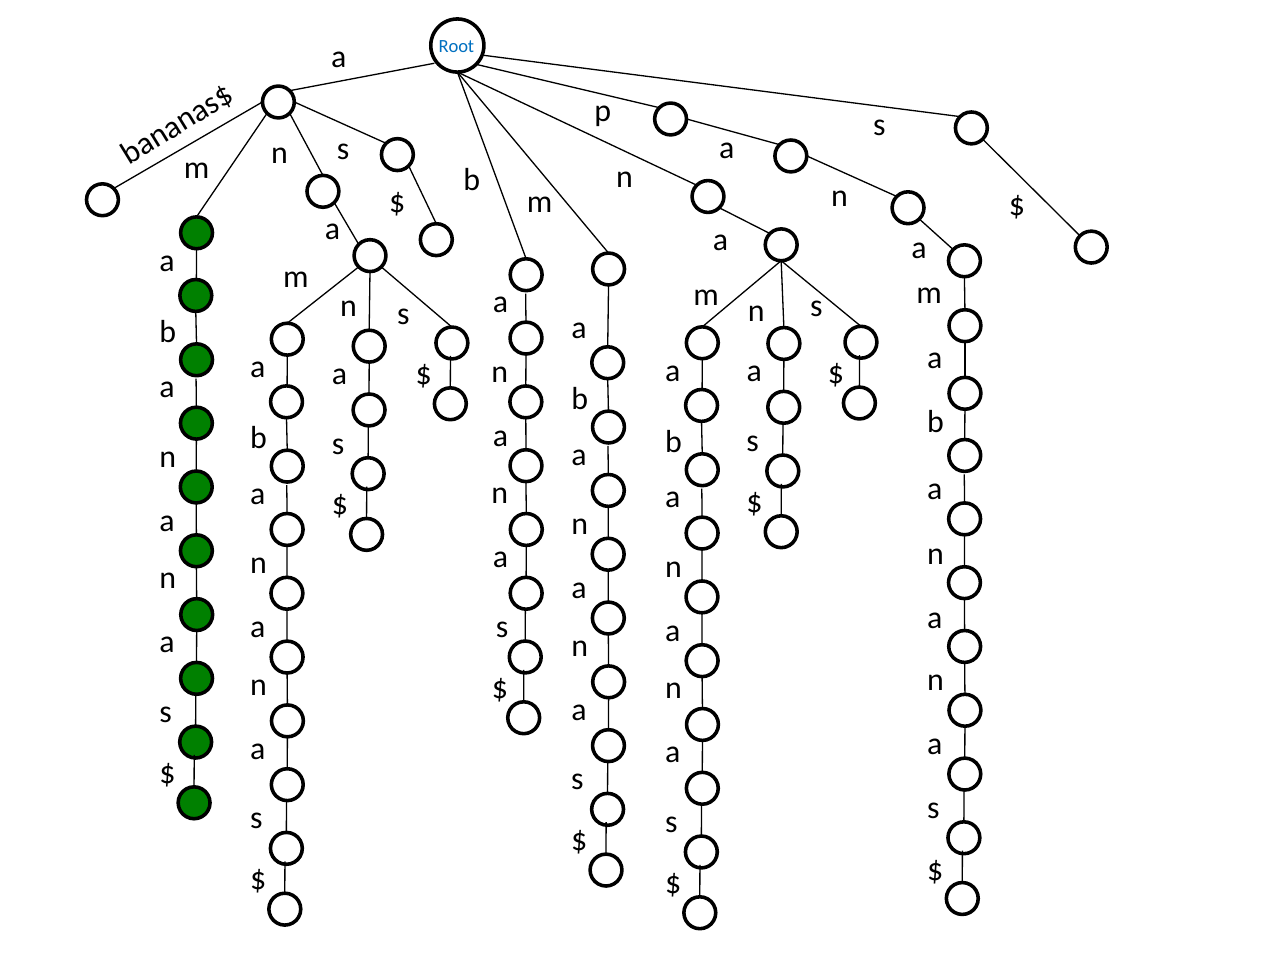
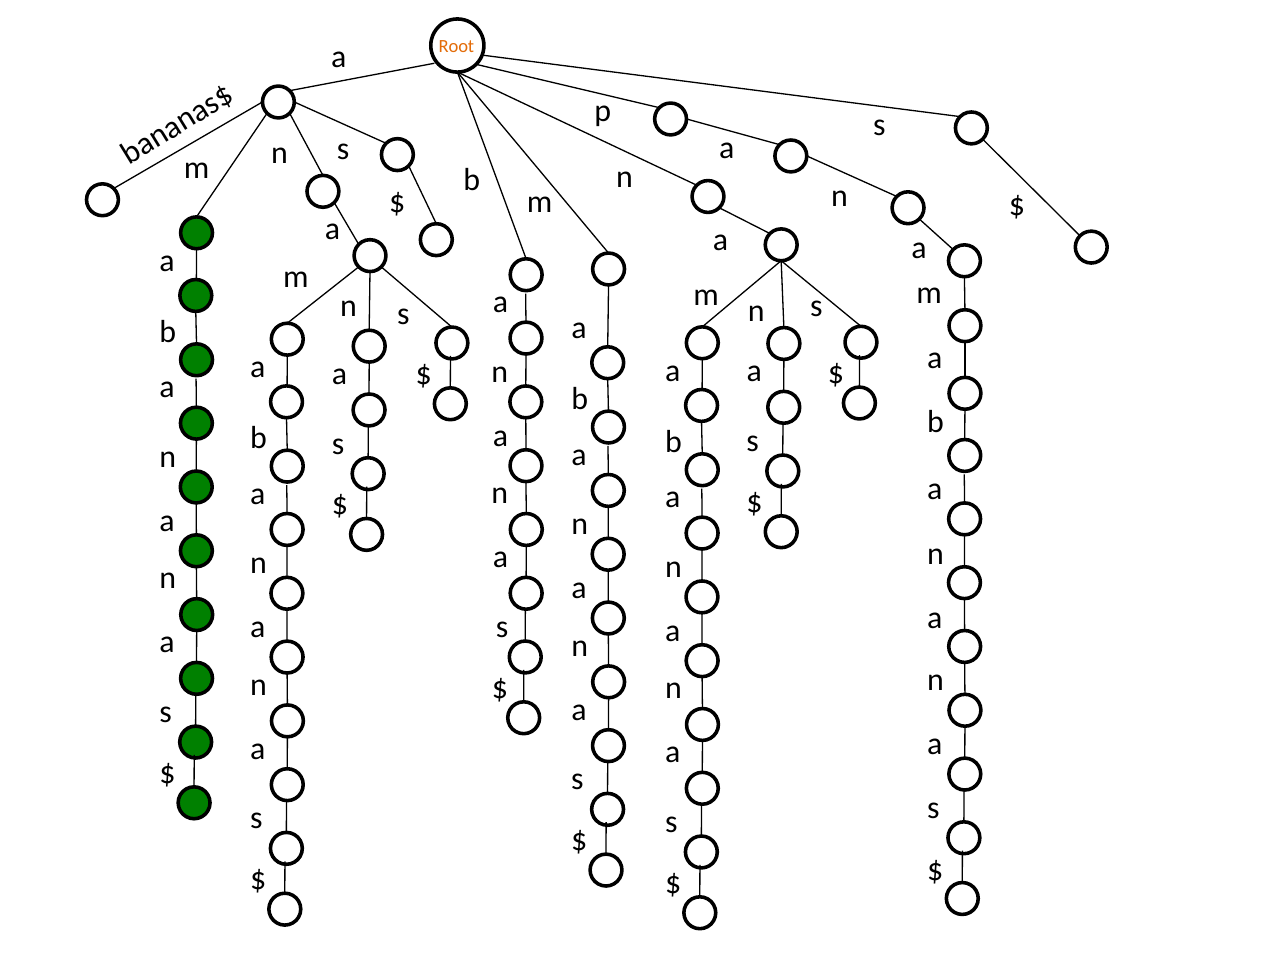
Root colour: blue -> orange
